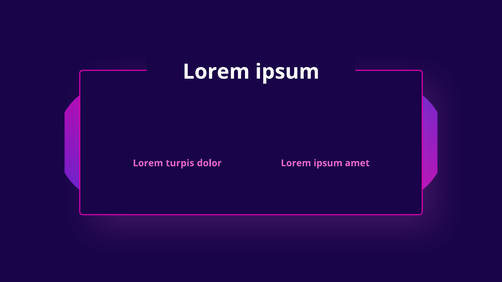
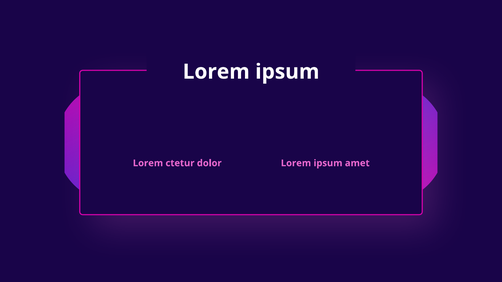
turpis: turpis -> ctetur
